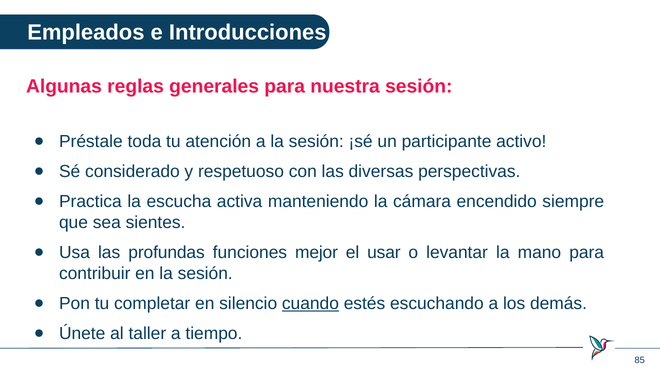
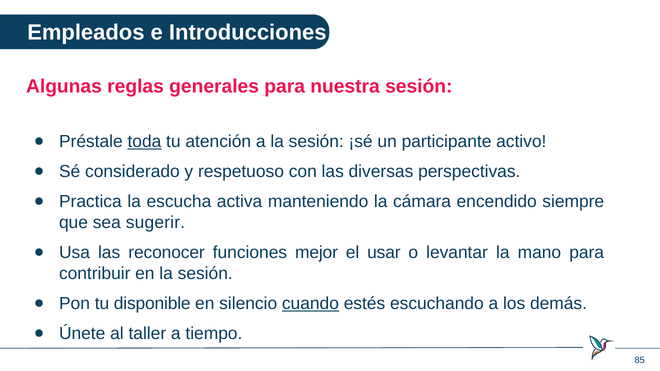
toda underline: none -> present
sientes: sientes -> sugerir
profundas: profundas -> reconocer
completar: completar -> disponible
